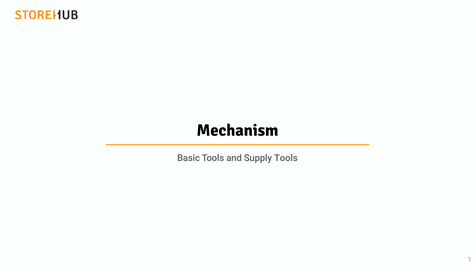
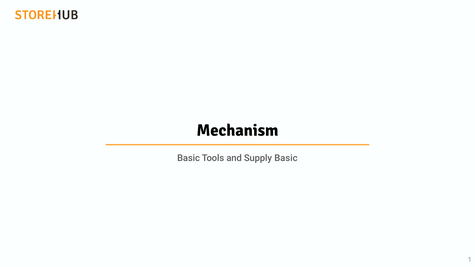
Supply Tools: Tools -> Basic
